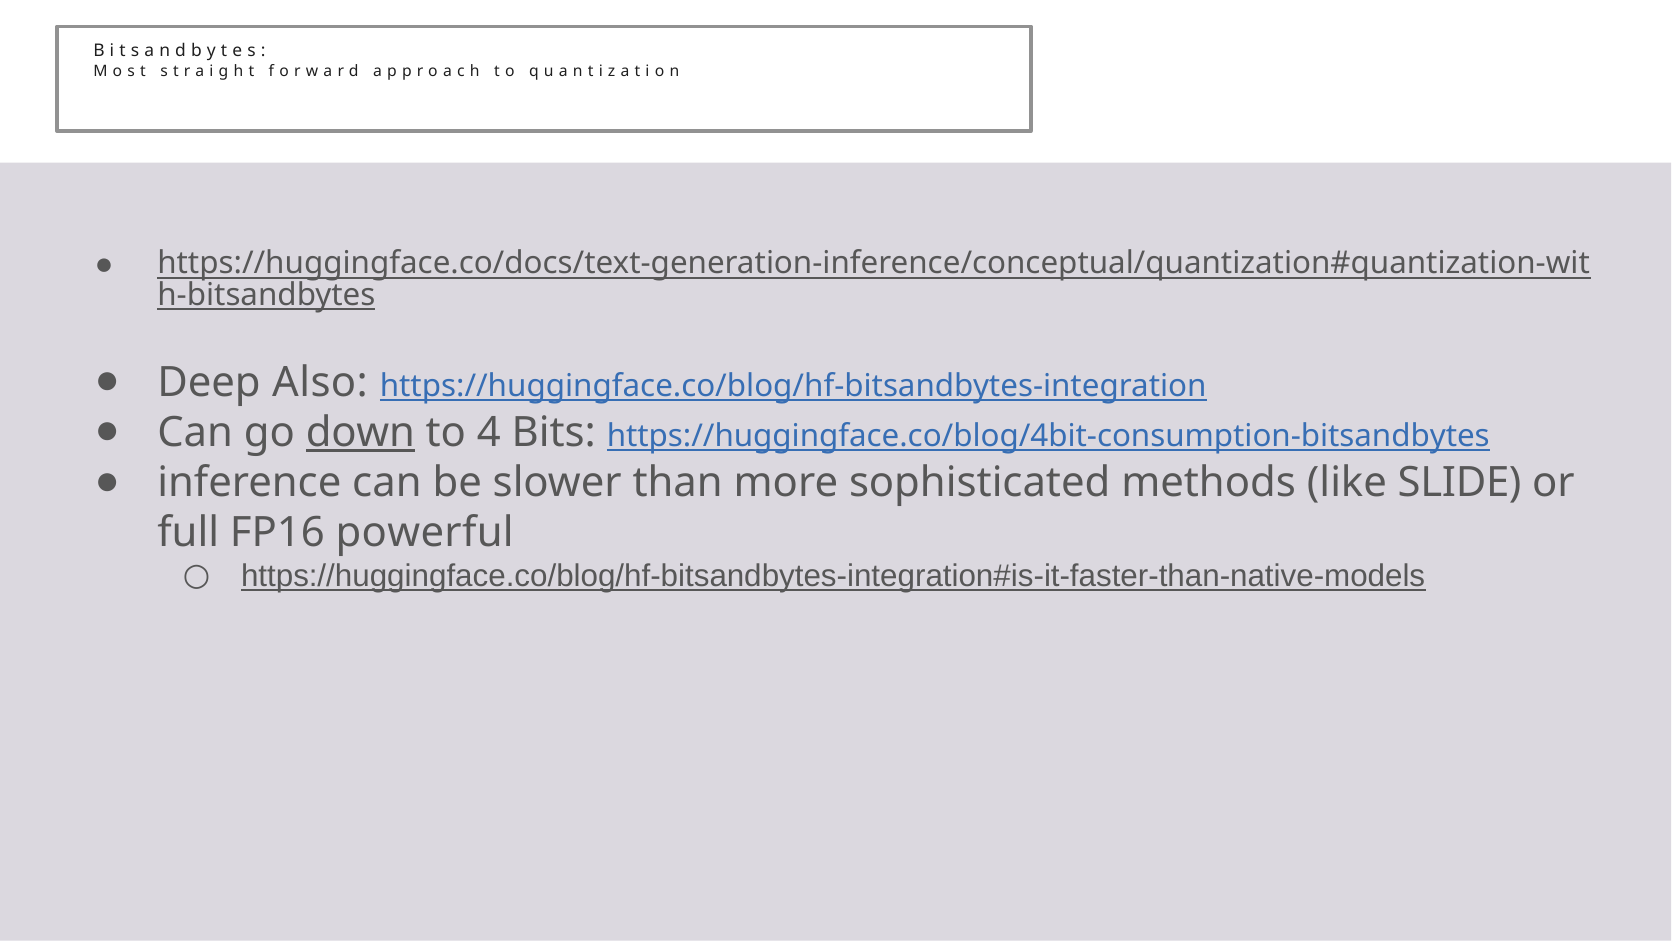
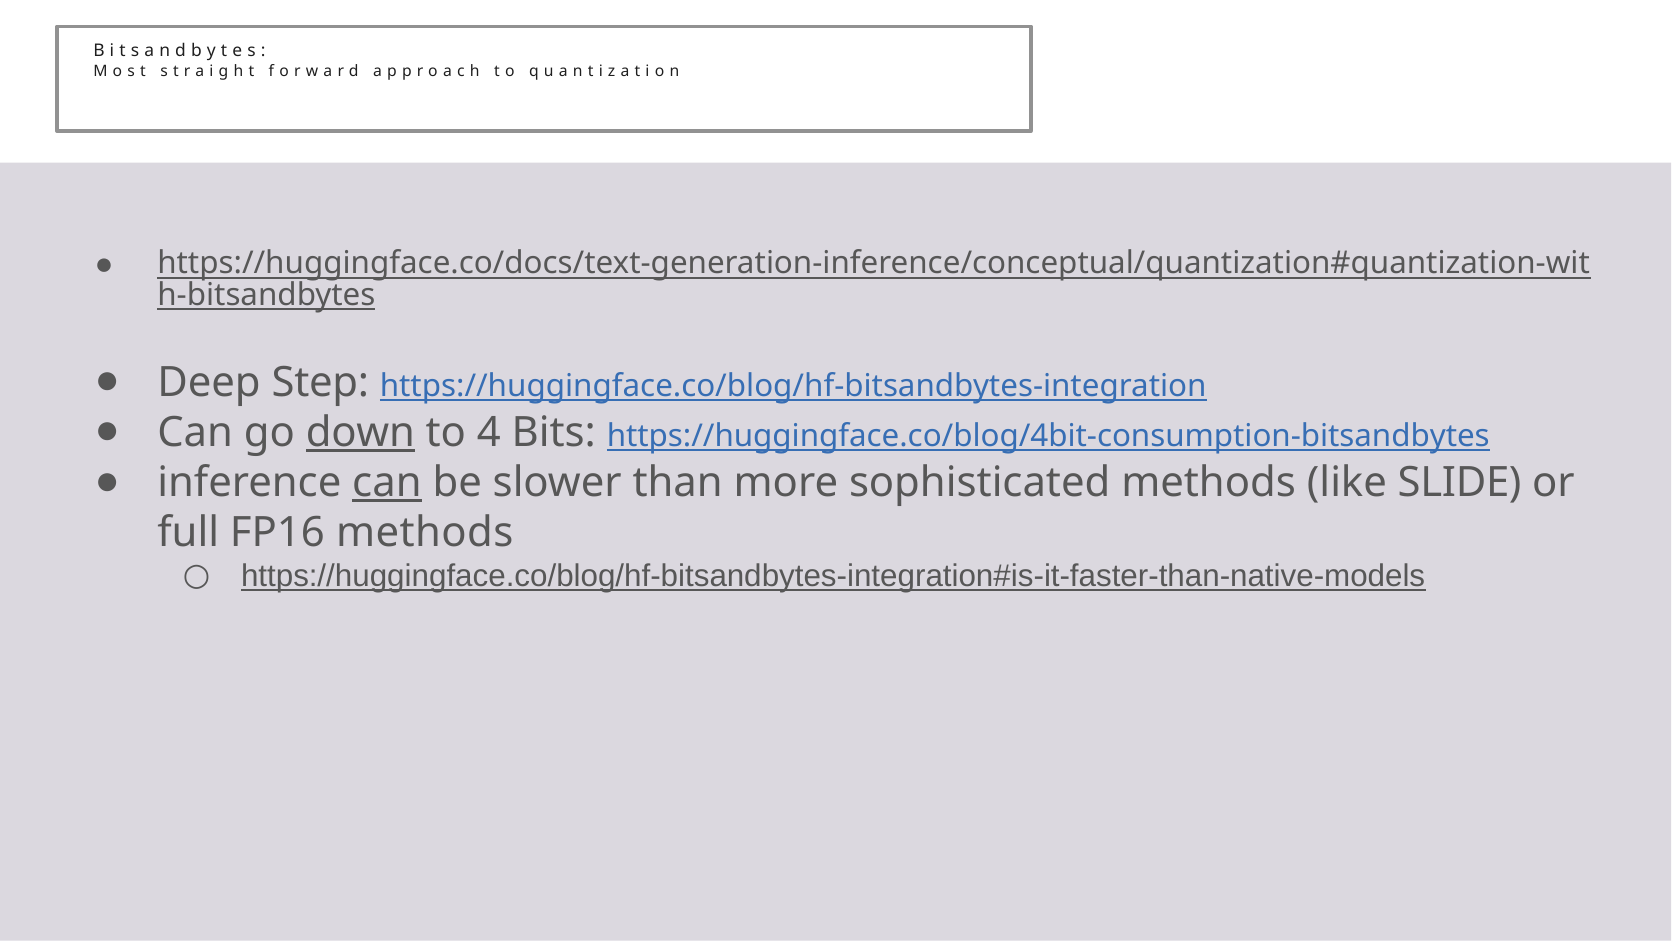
Also: Also -> Step
can at (387, 483) underline: none -> present
FP16 powerful: powerful -> methods
